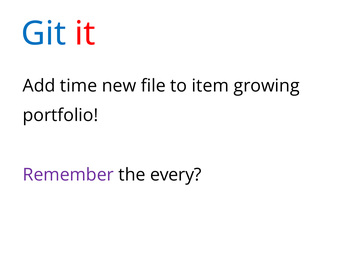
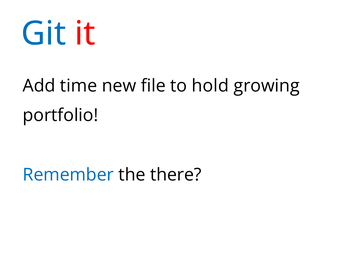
item: item -> hold
Remember colour: purple -> blue
every: every -> there
